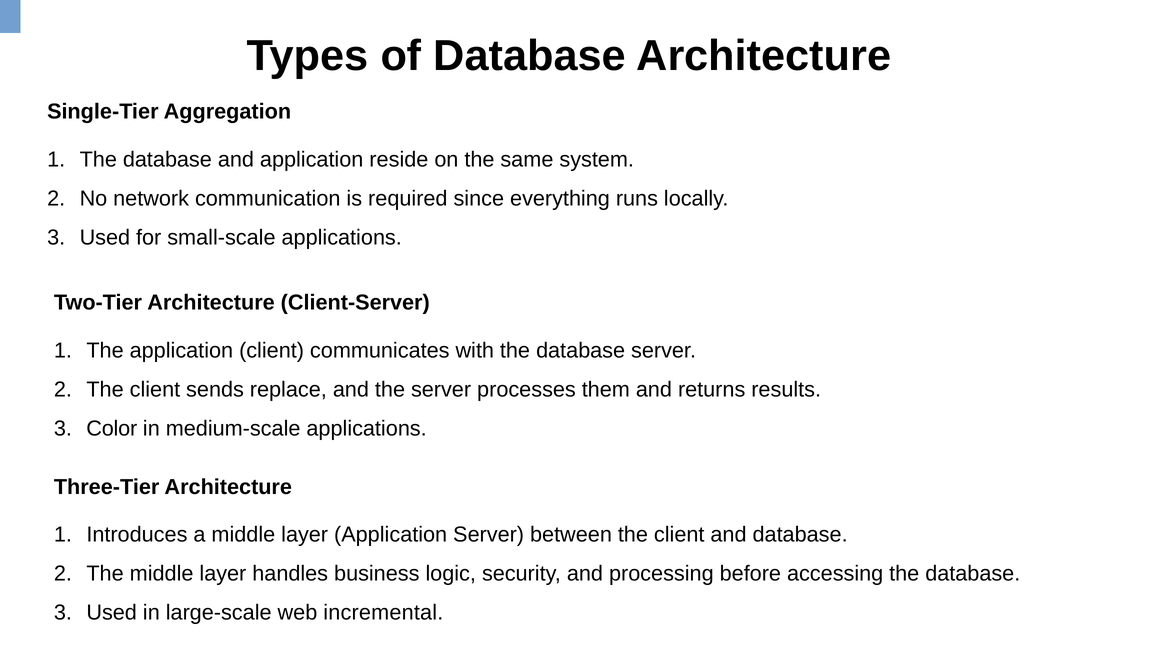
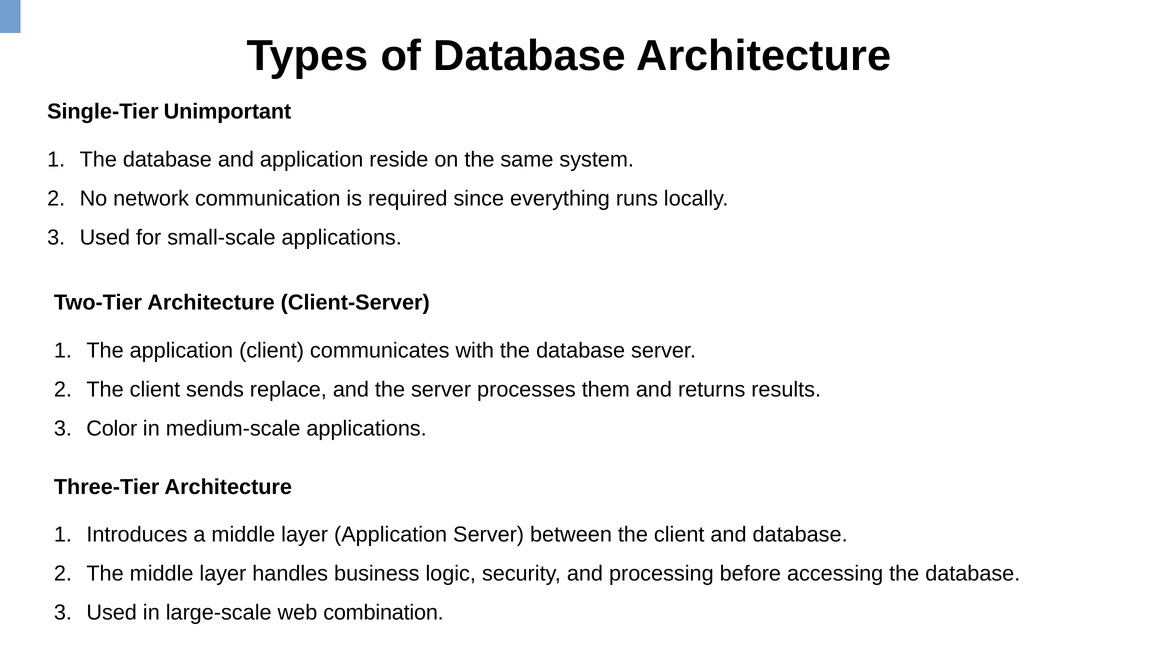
Aggregation: Aggregation -> Unimportant
incremental: incremental -> combination
